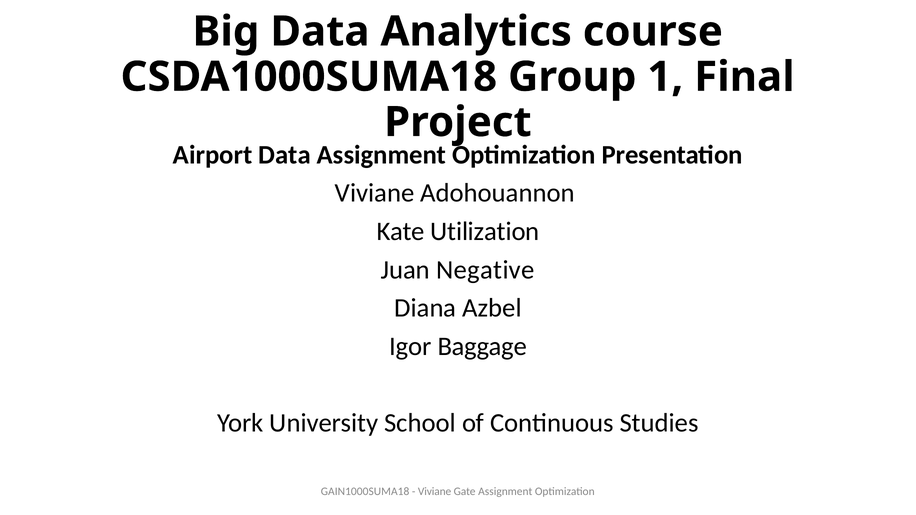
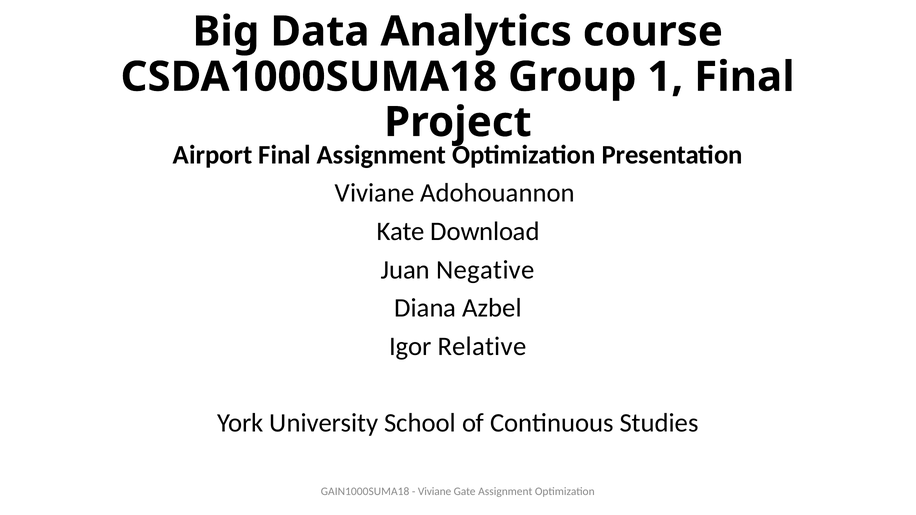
Airport Data: Data -> Final
Utilization: Utilization -> Download
Baggage: Baggage -> Relative
